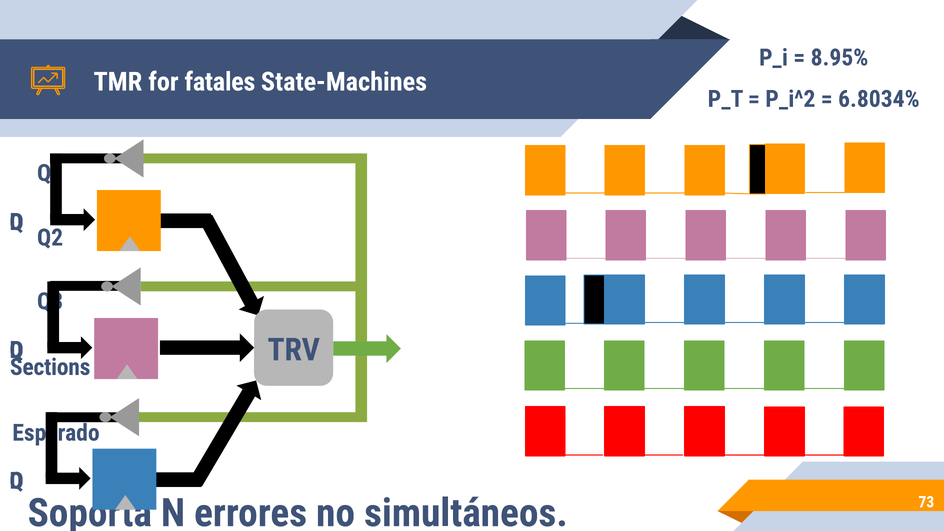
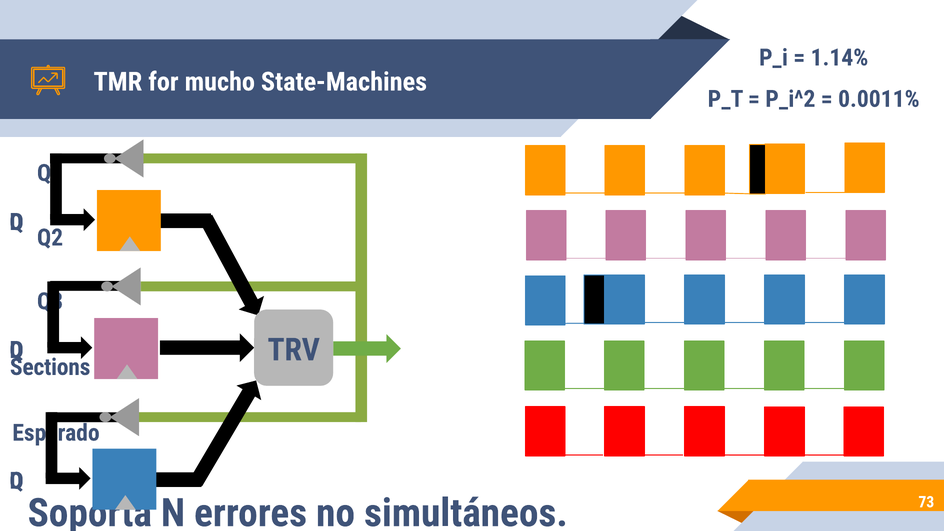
8.95%: 8.95% -> 1.14%
fatales: fatales -> mucho
6.8034%: 6.8034% -> 0.0011%
